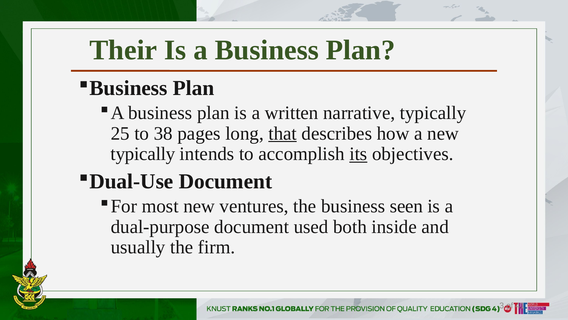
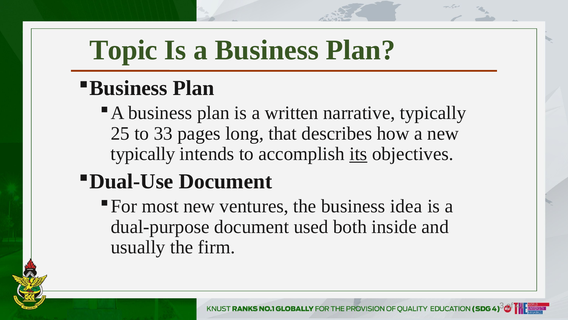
Their: Their -> Topic
38: 38 -> 33
that underline: present -> none
seen: seen -> idea
